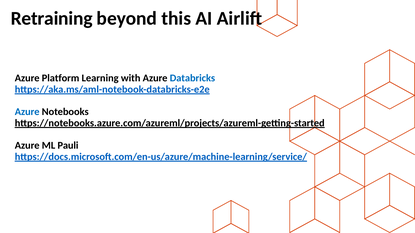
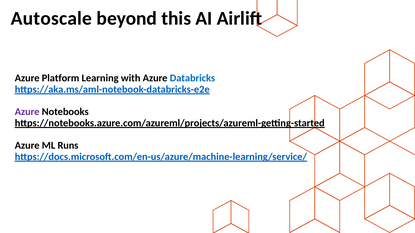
Retraining: Retraining -> Autoscale
Azure at (27, 112) colour: blue -> purple
Pauli: Pauli -> Runs
